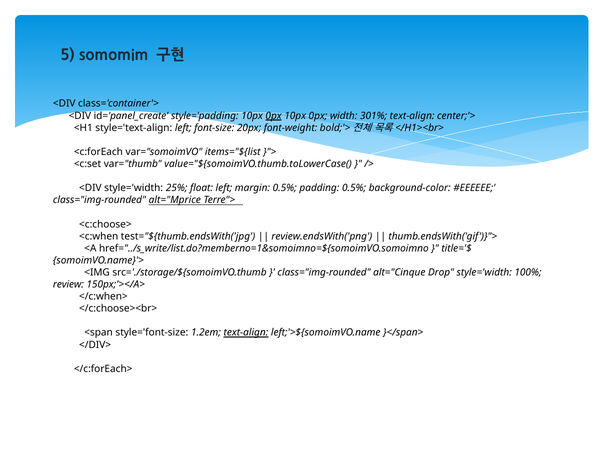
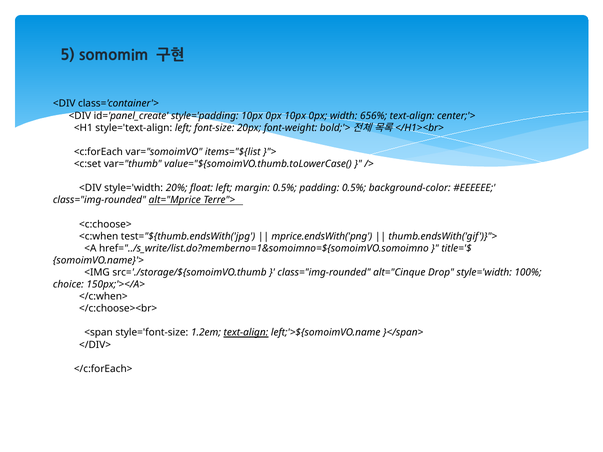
0px at (274, 116) underline: present -> none
301%: 301% -> 656%
25%: 25% -> 20%
review.endsWith('png: review.endsWith('png -> mprice.endsWith('png
review: review -> choice
